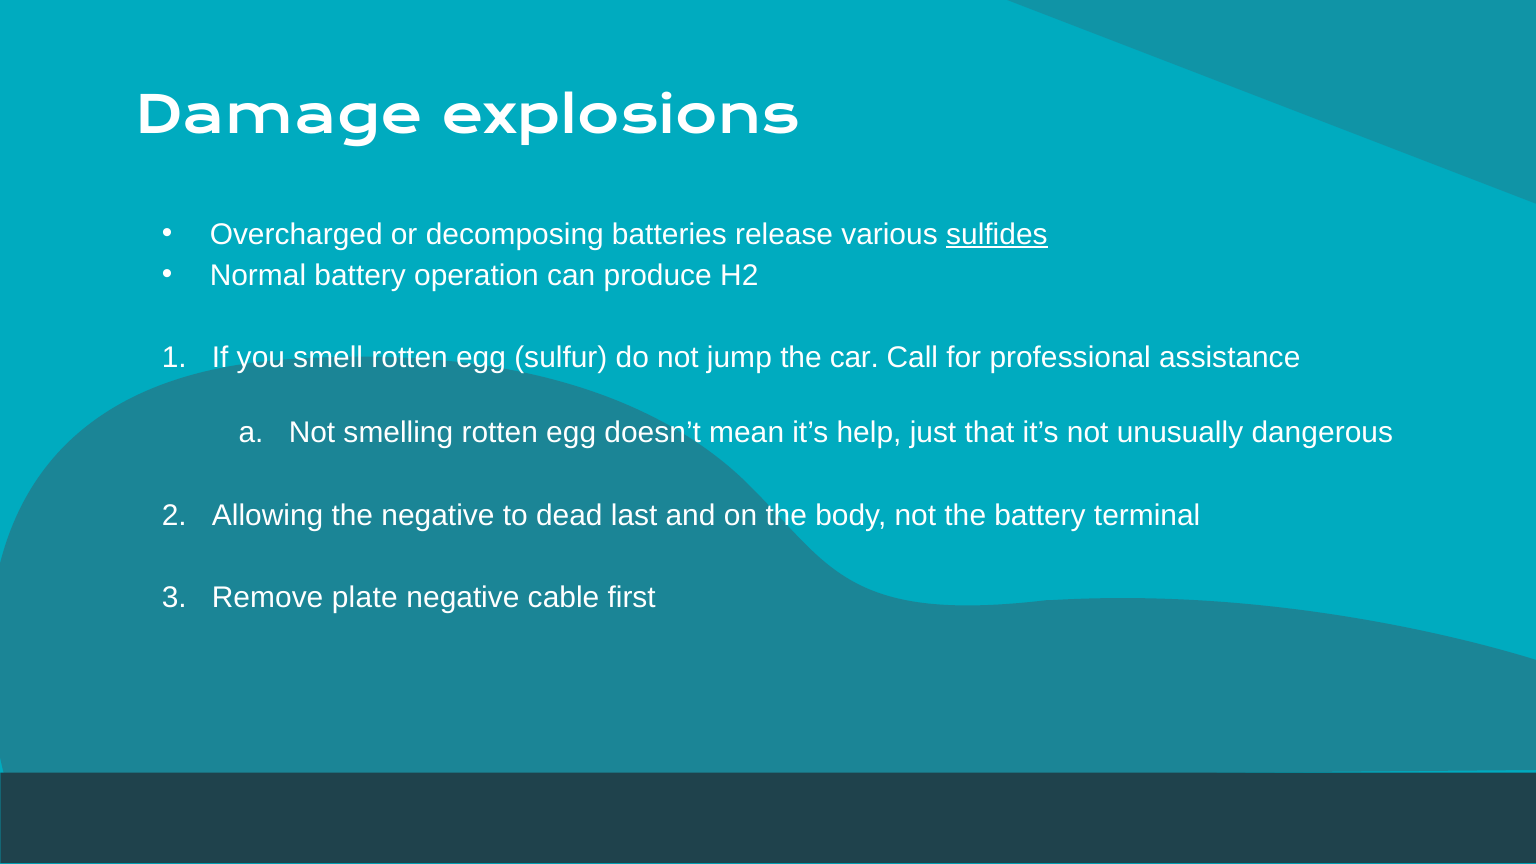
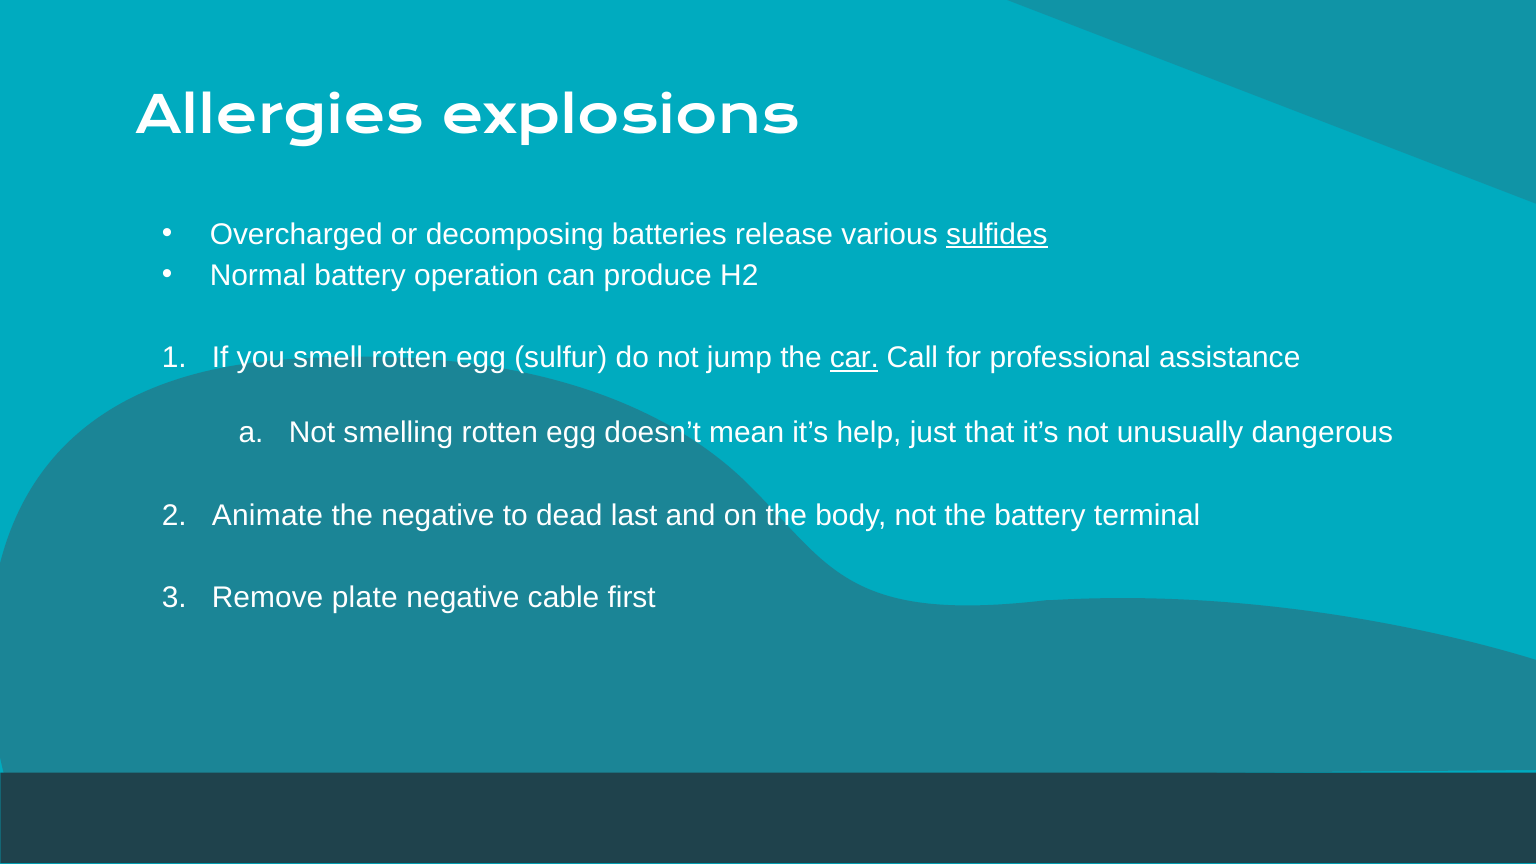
Damage: Damage -> Allergies
car underline: none -> present
Allowing: Allowing -> Animate
